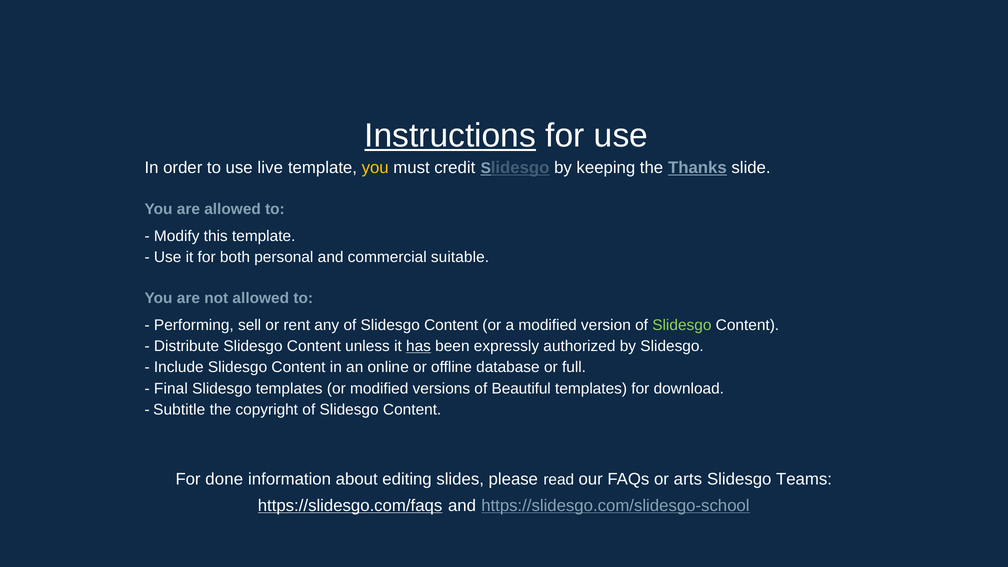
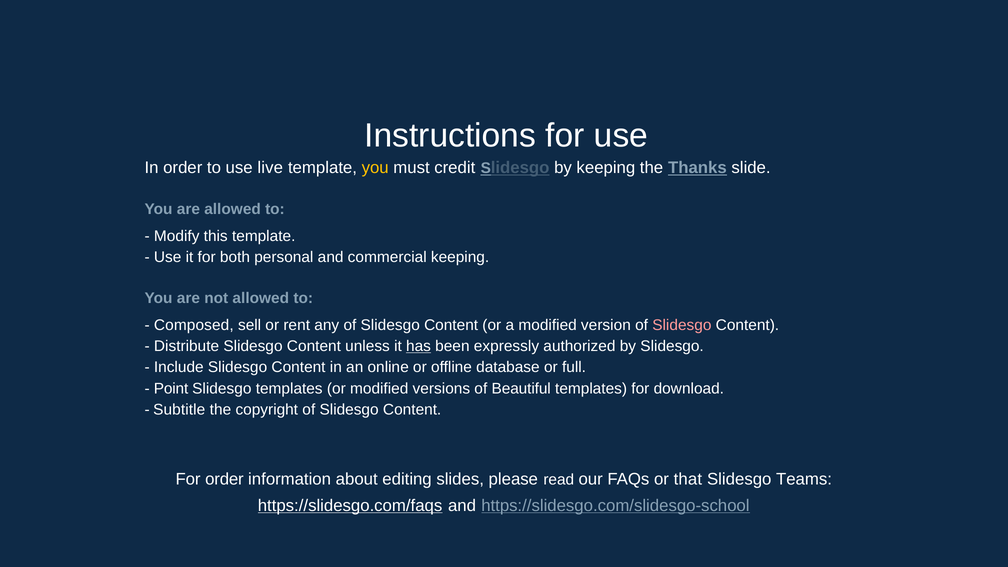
Instructions underline: present -> none
commercial suitable: suitable -> keeping
Performing: Performing -> Composed
Slidesgo at (682, 325) colour: light green -> pink
Final: Final -> Point
For done: done -> order
arts: arts -> that
